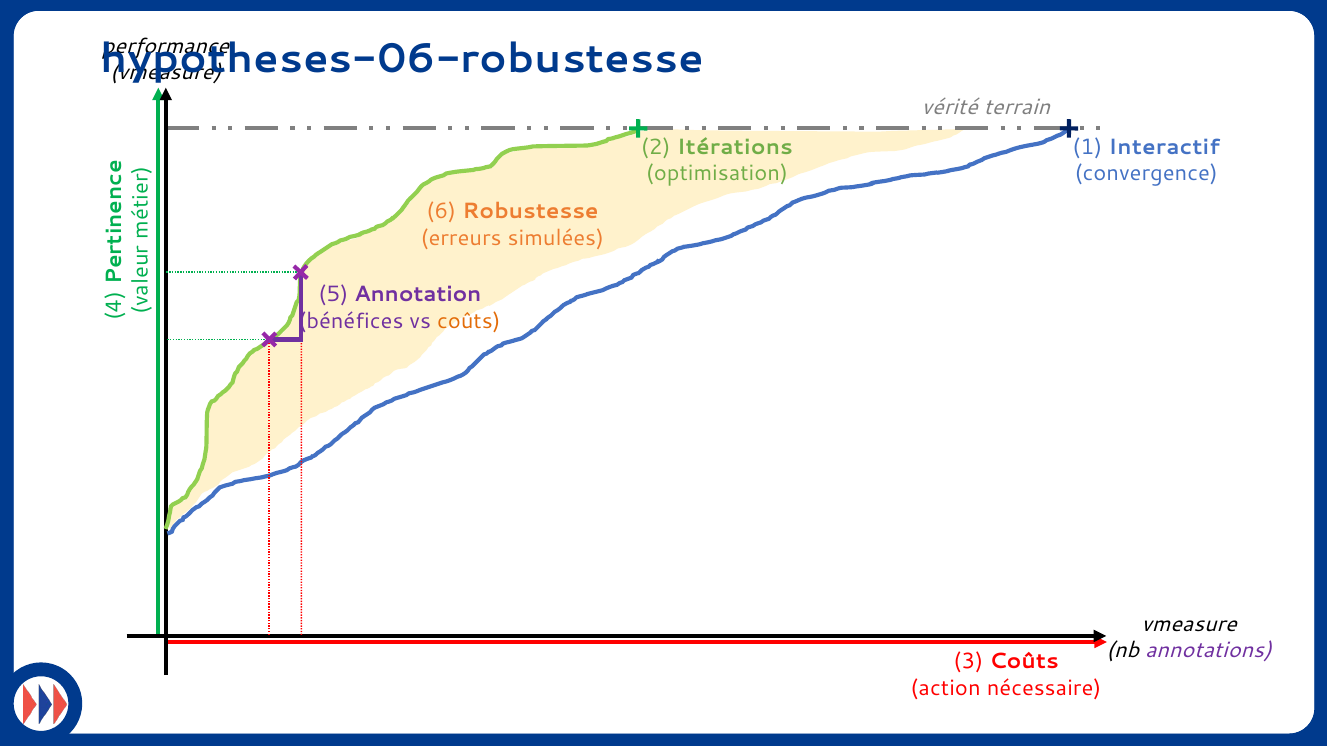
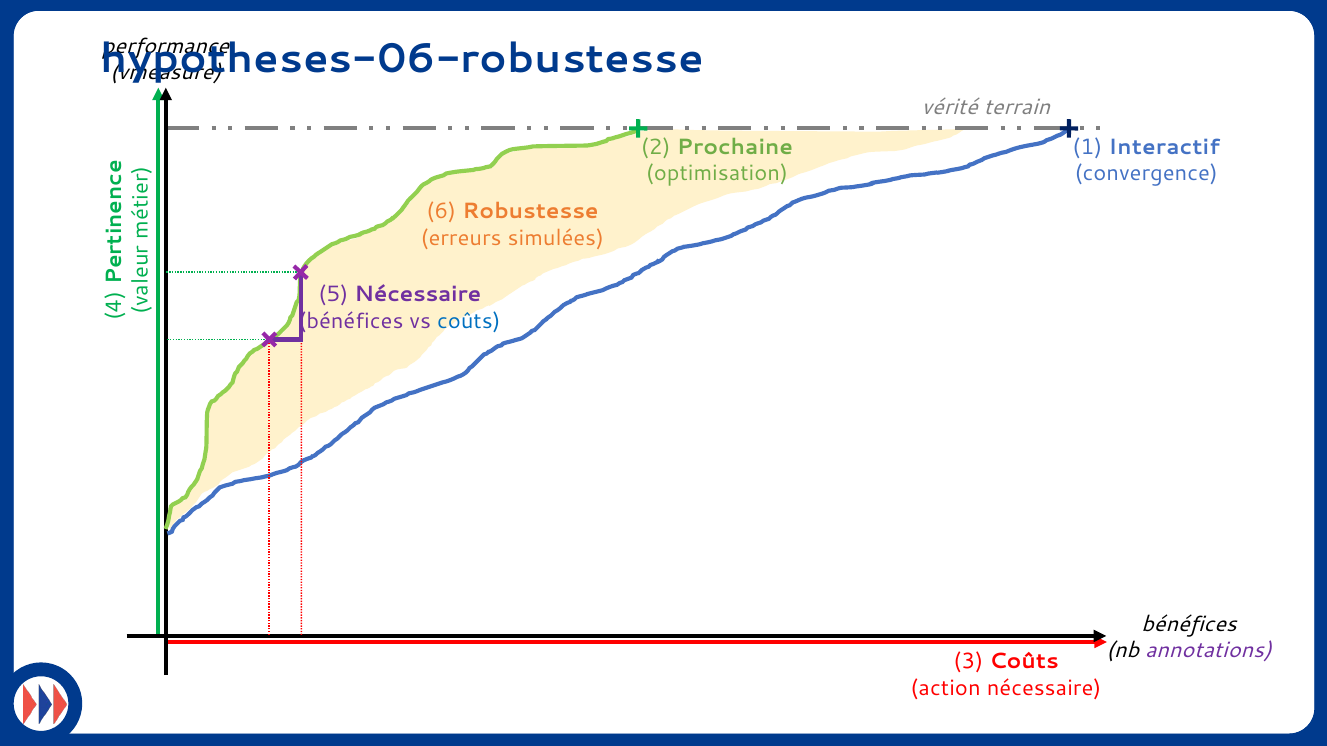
Itérations: Itérations -> Prochaine
5 Annotation: Annotation -> Nécessaire
coûts at (469, 321) colour: orange -> blue
vmeasure at (1189, 624): vmeasure -> bénéfices
